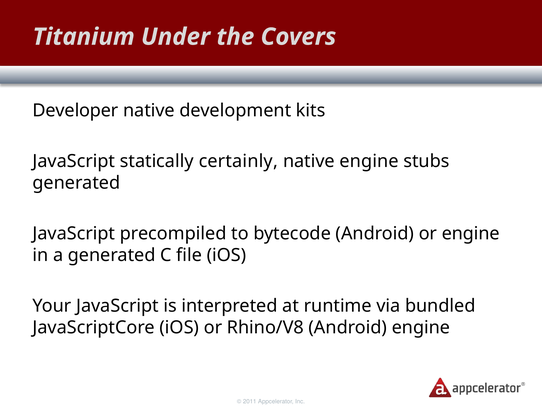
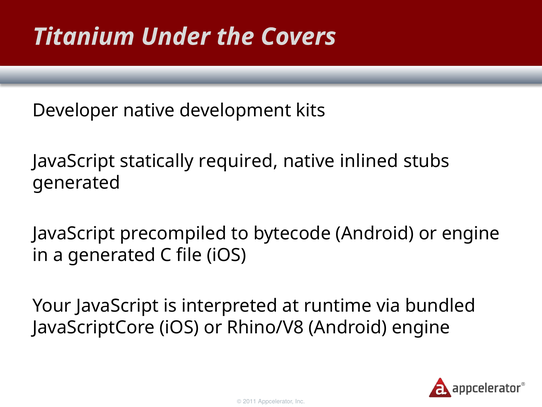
certainly: certainly -> required
native engine: engine -> inlined
